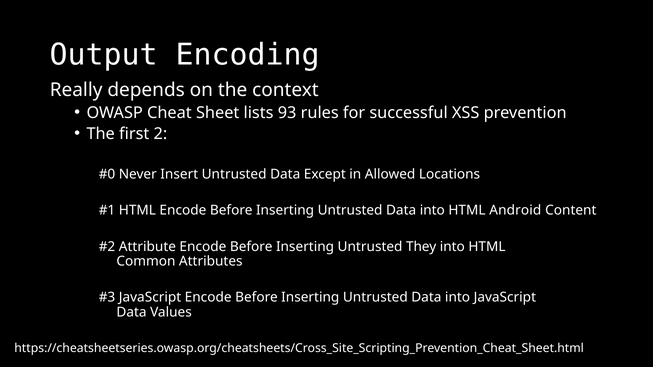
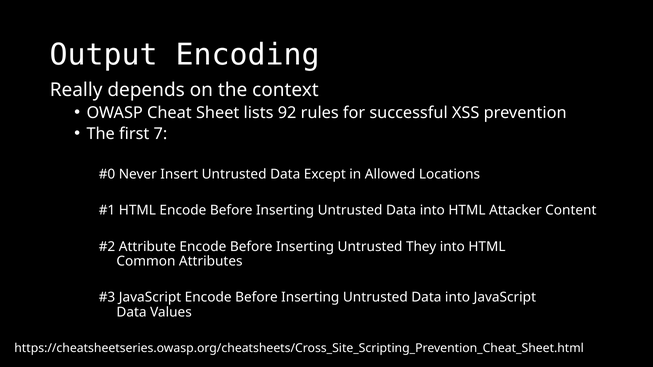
93: 93 -> 92
2: 2 -> 7
Android: Android -> Attacker
